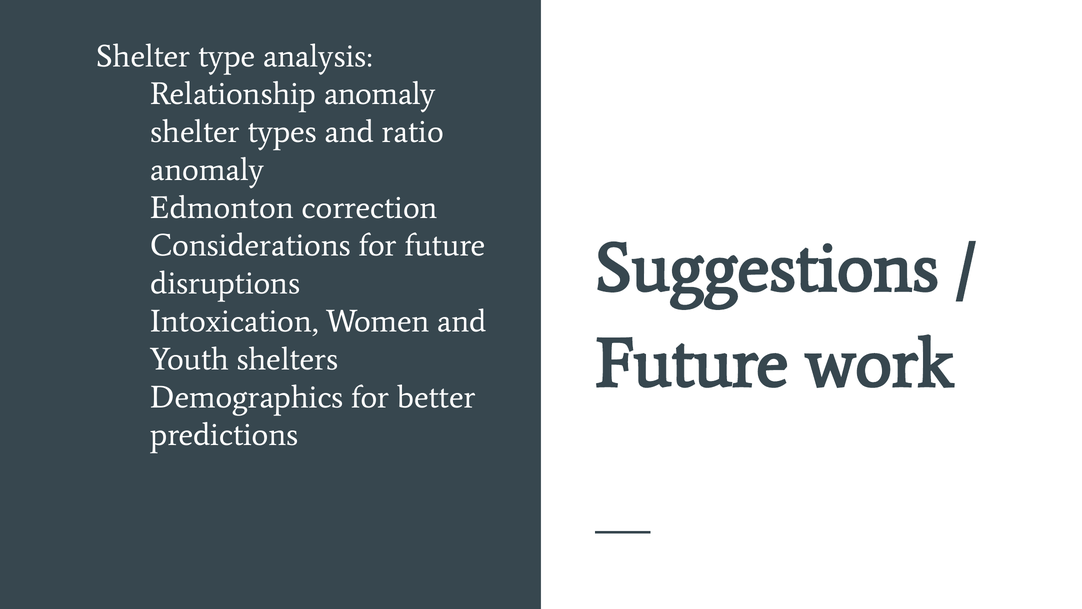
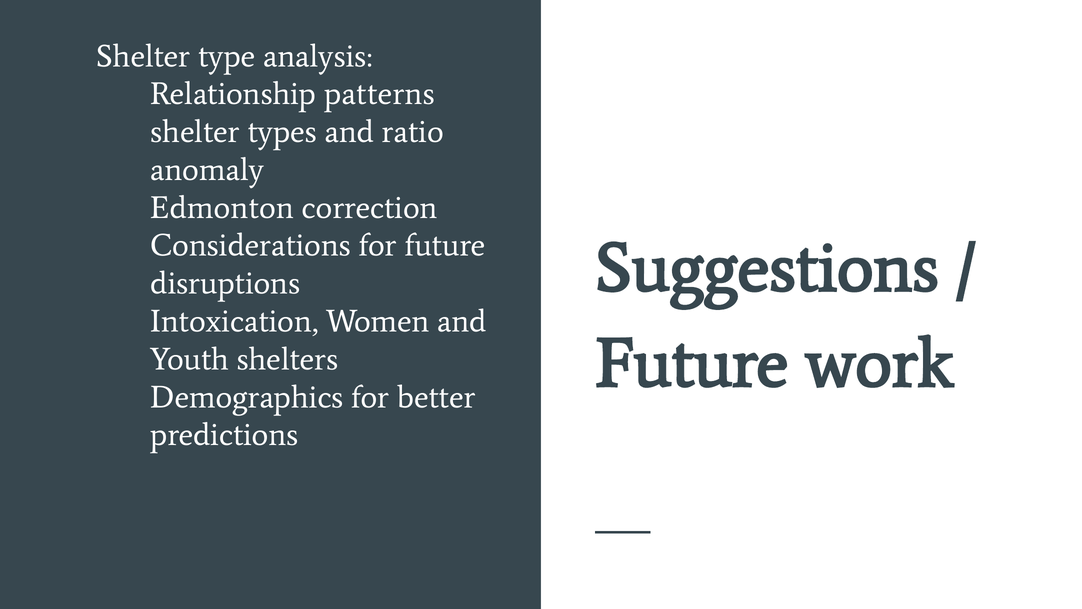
Relationship anomaly: anomaly -> patterns
